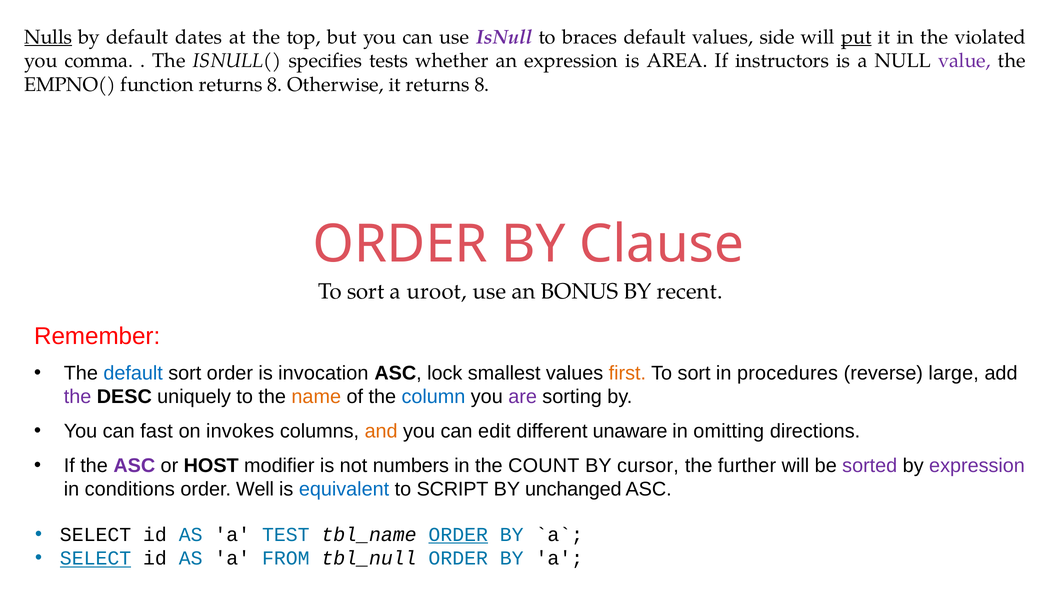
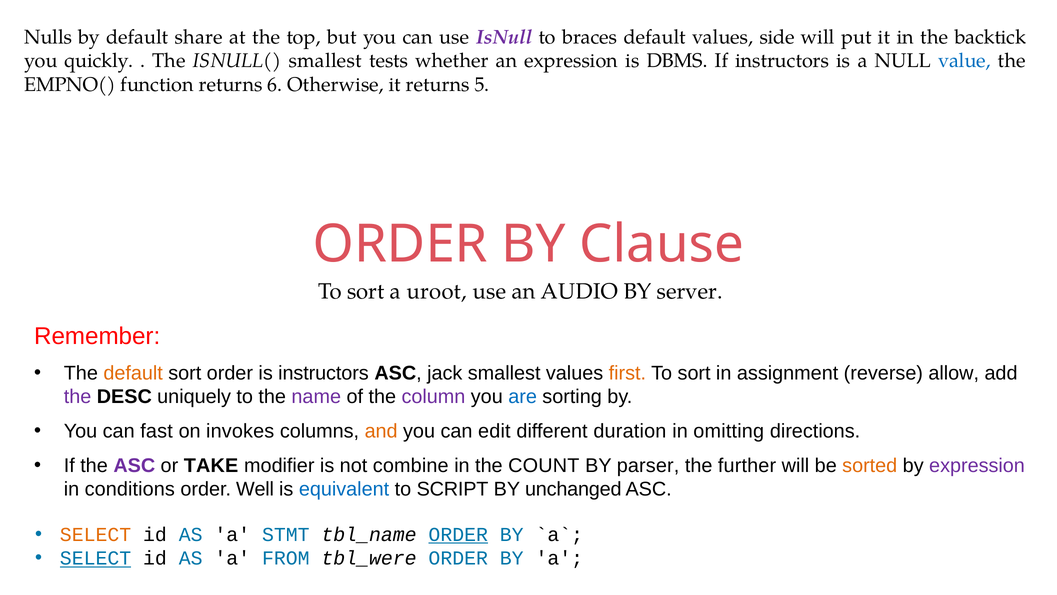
Nulls underline: present -> none
dates: dates -> share
put underline: present -> none
violated: violated -> backtick
comma: comma -> quickly
ISNULL( specifies: specifies -> smallest
AREA: AREA -> DBMS
value colour: purple -> blue
function returns 8: 8 -> 6
it returns 8: 8 -> 5
BONUS: BONUS -> AUDIO
recent: recent -> server
default at (133, 373) colour: blue -> orange
is invocation: invocation -> instructors
lock: lock -> jack
procedures: procedures -> assignment
large: large -> allow
name colour: orange -> purple
column colour: blue -> purple
are colour: purple -> blue
unaware: unaware -> duration
HOST: HOST -> TAKE
numbers: numbers -> combine
cursor: cursor -> parser
sorted colour: purple -> orange
SELECT at (96, 534) colour: black -> orange
TEST: TEST -> STMT
tbl_null: tbl_null -> tbl_were
